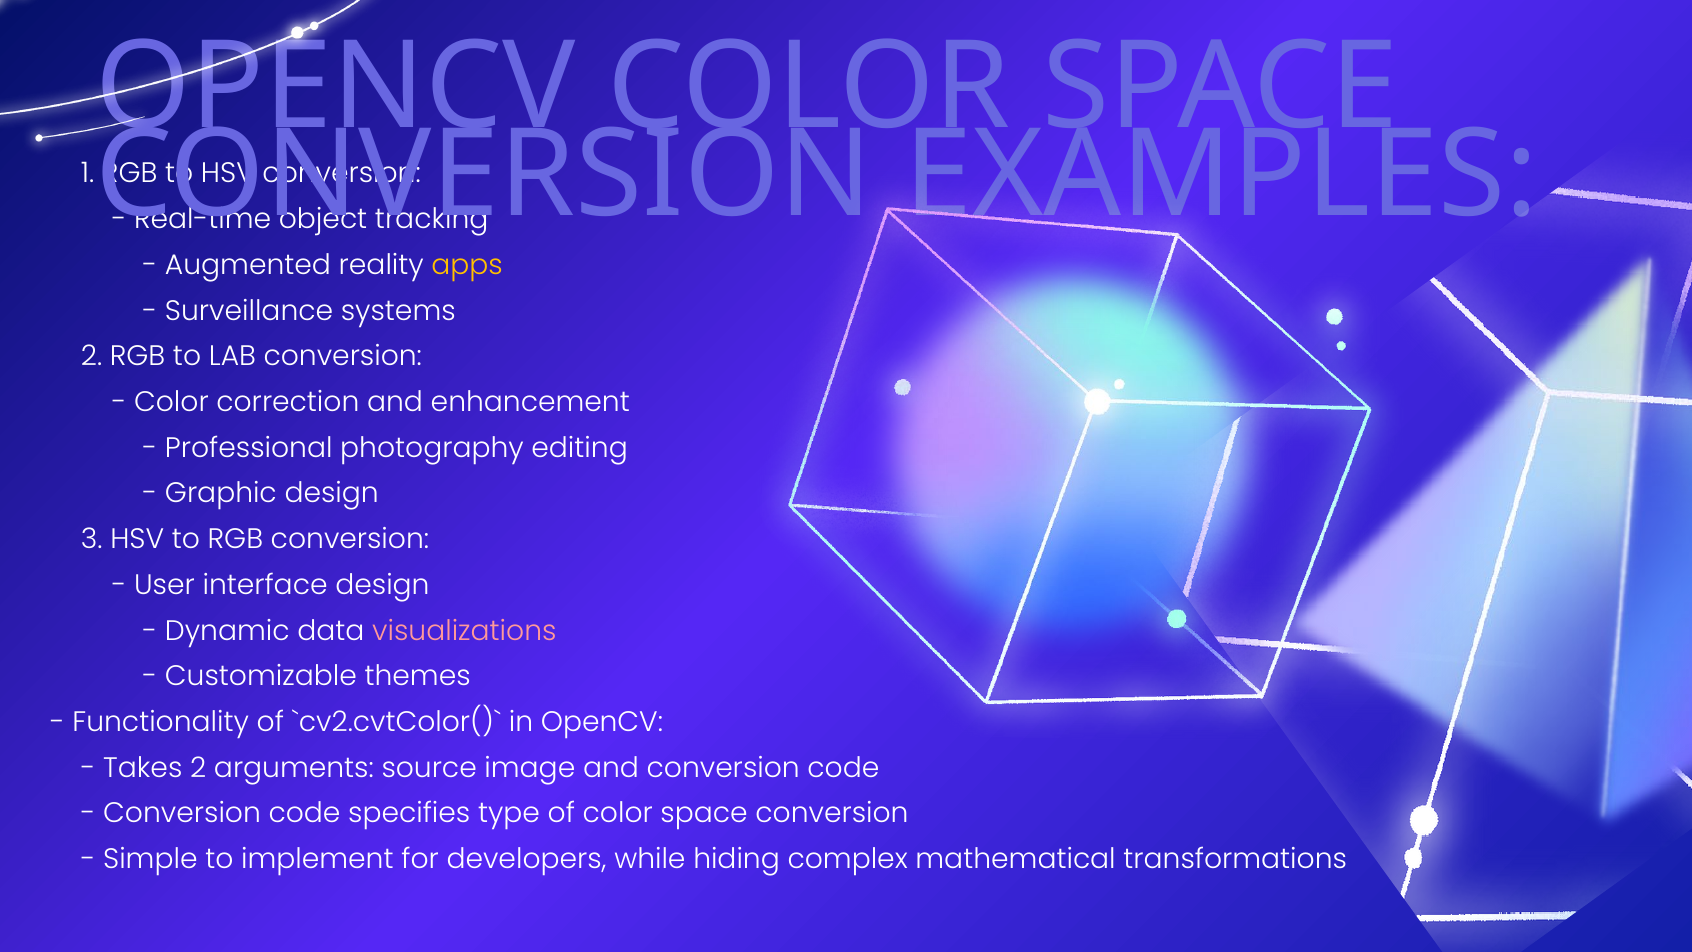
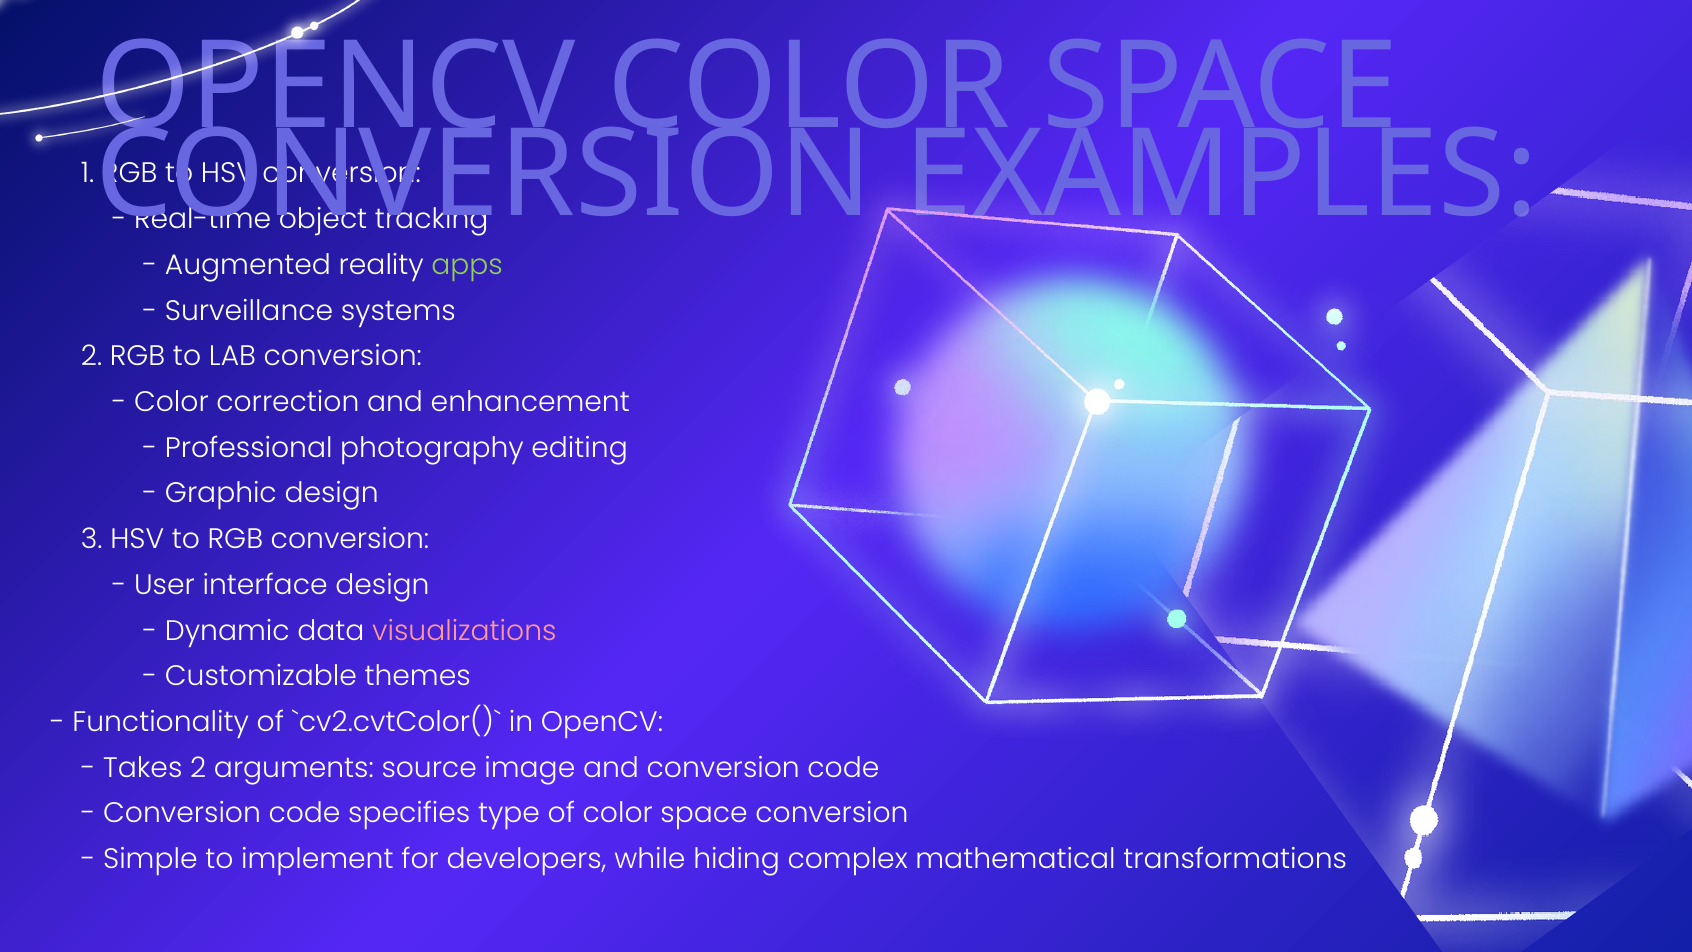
apps colour: yellow -> light green
